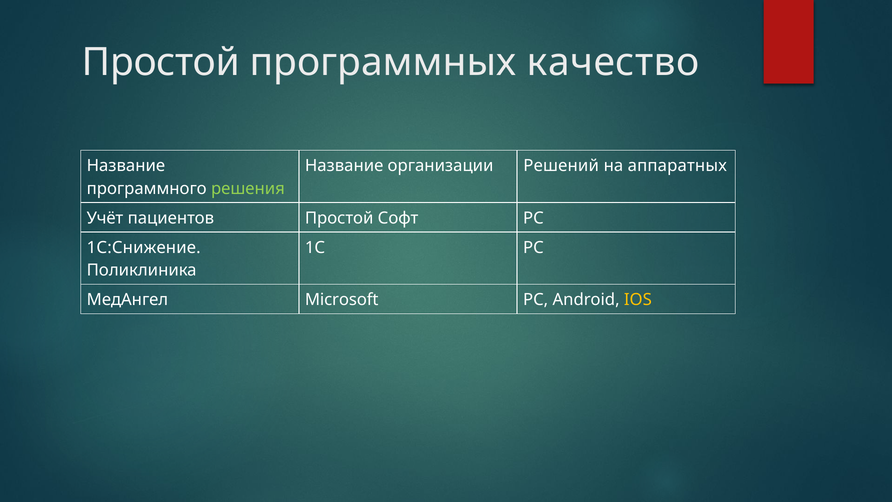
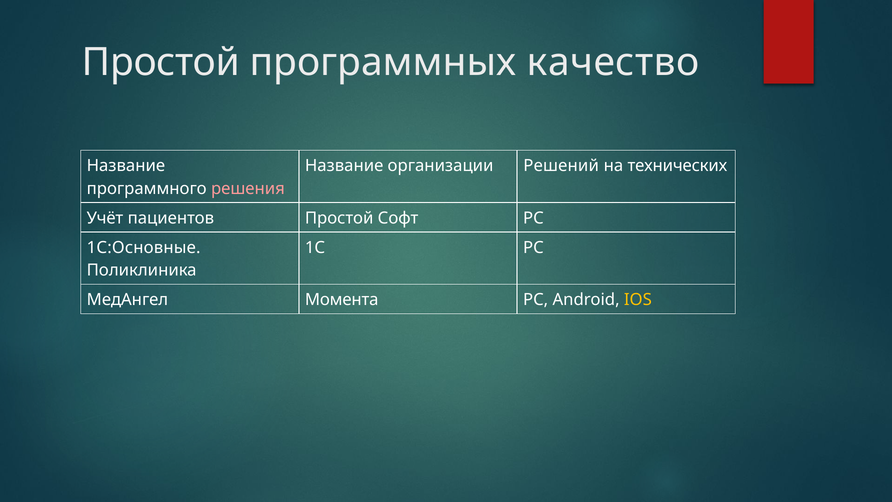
аппаратных: аппаратных -> технических
решения colour: light green -> pink
1С:Снижение: 1С:Снижение -> 1С:Основные
Microsoft: Microsoft -> Момента
